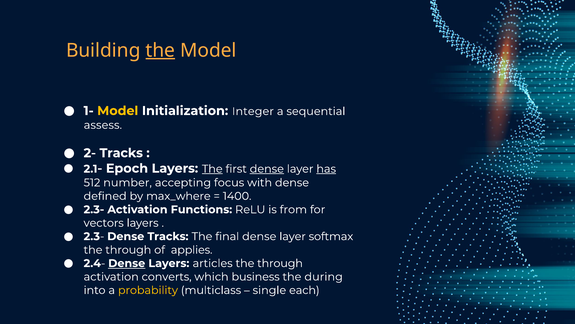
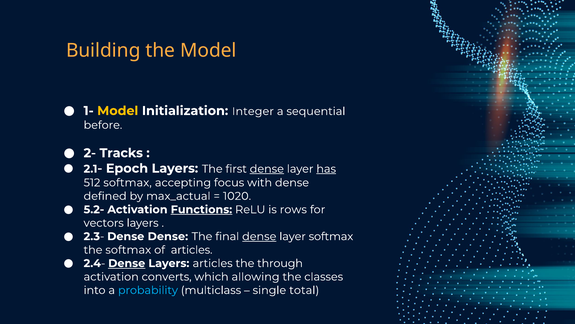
the at (160, 50) underline: present -> none
assess: assess -> before
The at (212, 169) underline: present -> none
512 number: number -> softmax
max_where: max_where -> max_actual
1400: 1400 -> 1020
2.3- at (94, 209): 2.3- -> 5.2-
Functions underline: none -> present
from: from -> rows
Dense Tracks: Tracks -> Dense
dense at (259, 236) underline: none -> present
through at (128, 249): through -> softmax
of applies: applies -> articles
business: business -> allowing
during: during -> classes
probability colour: yellow -> light blue
each: each -> total
